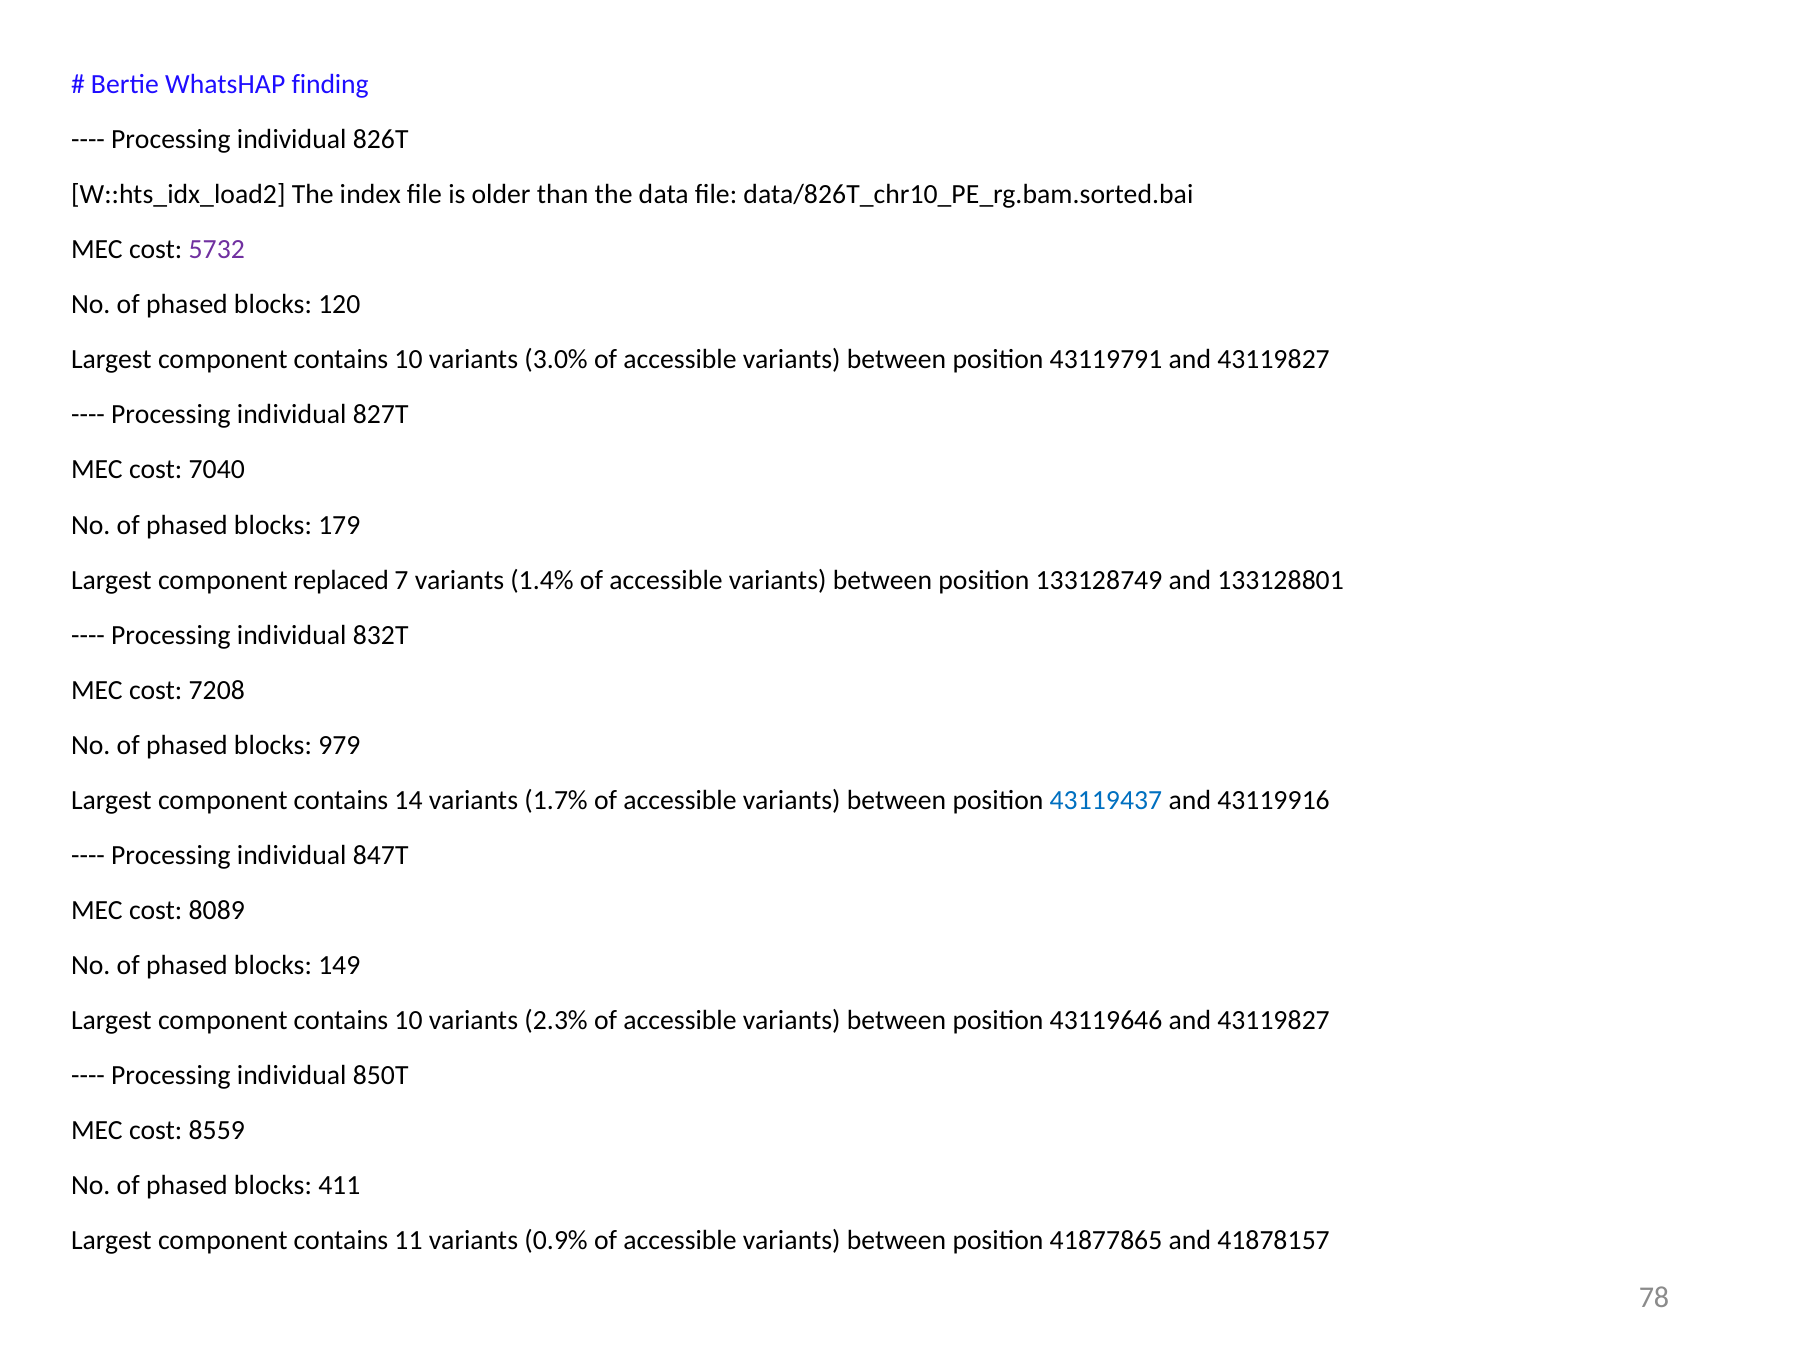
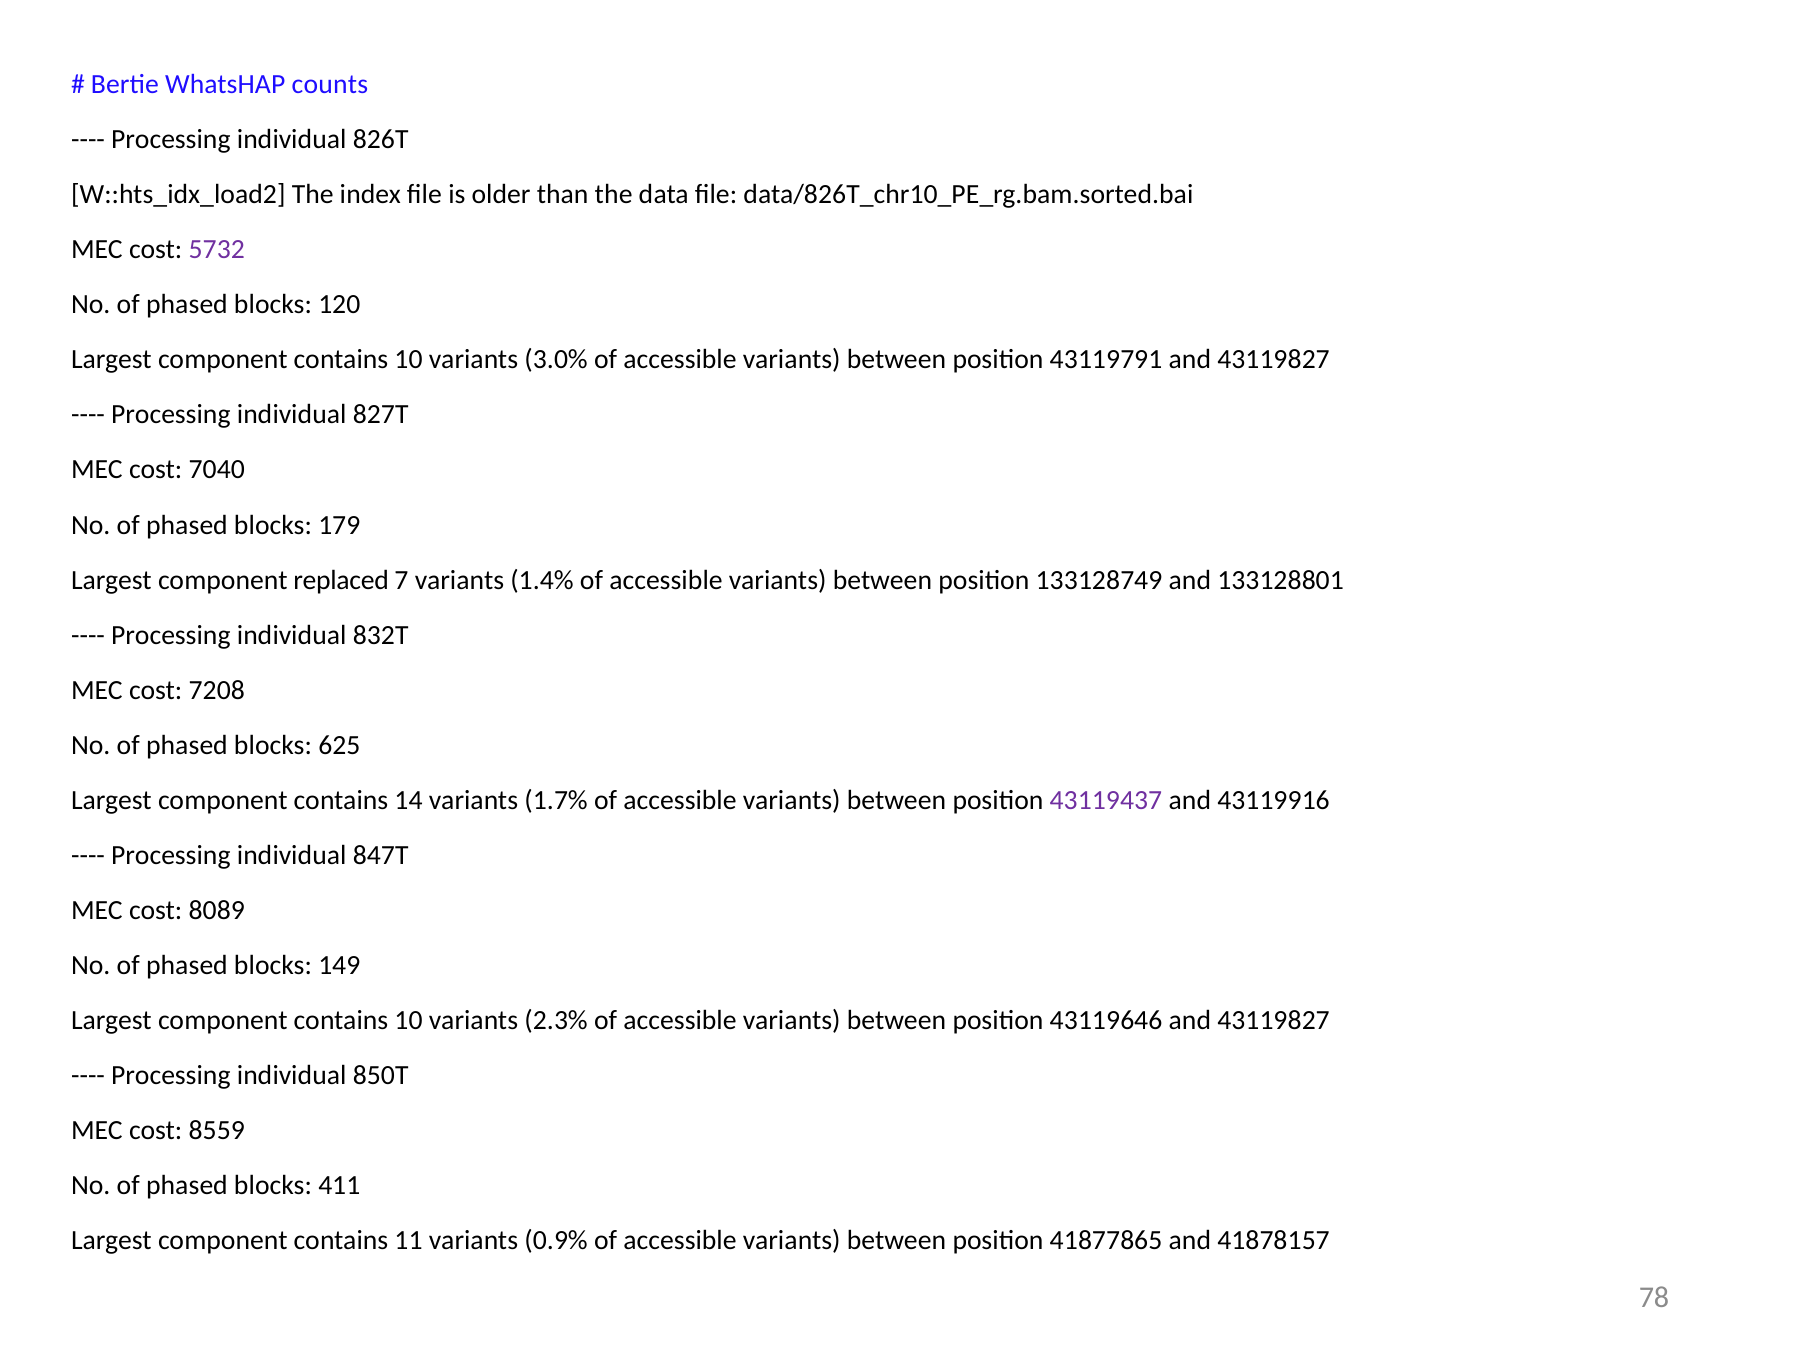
finding: finding -> counts
979: 979 -> 625
43119437 colour: blue -> purple
